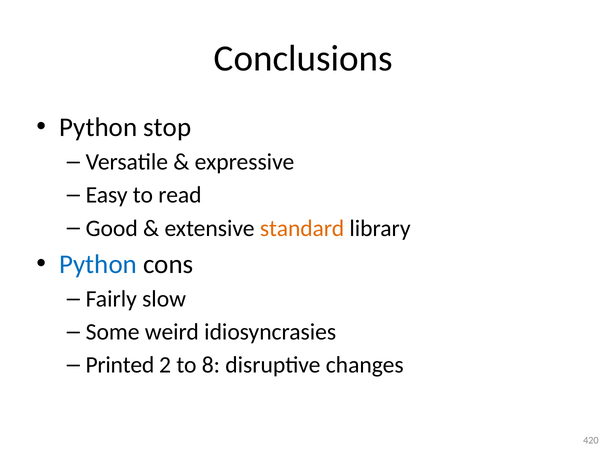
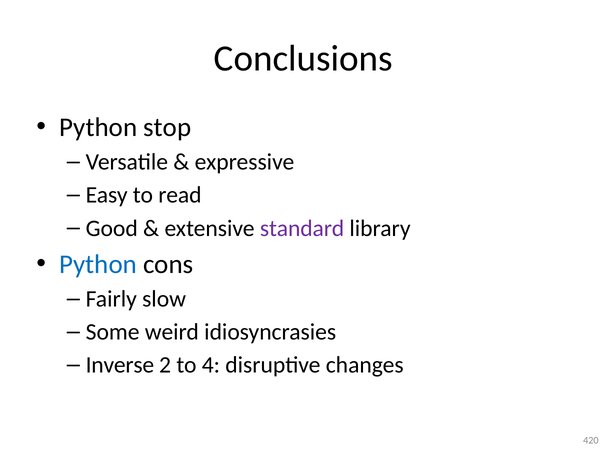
standard colour: orange -> purple
Printed: Printed -> Inverse
8: 8 -> 4
